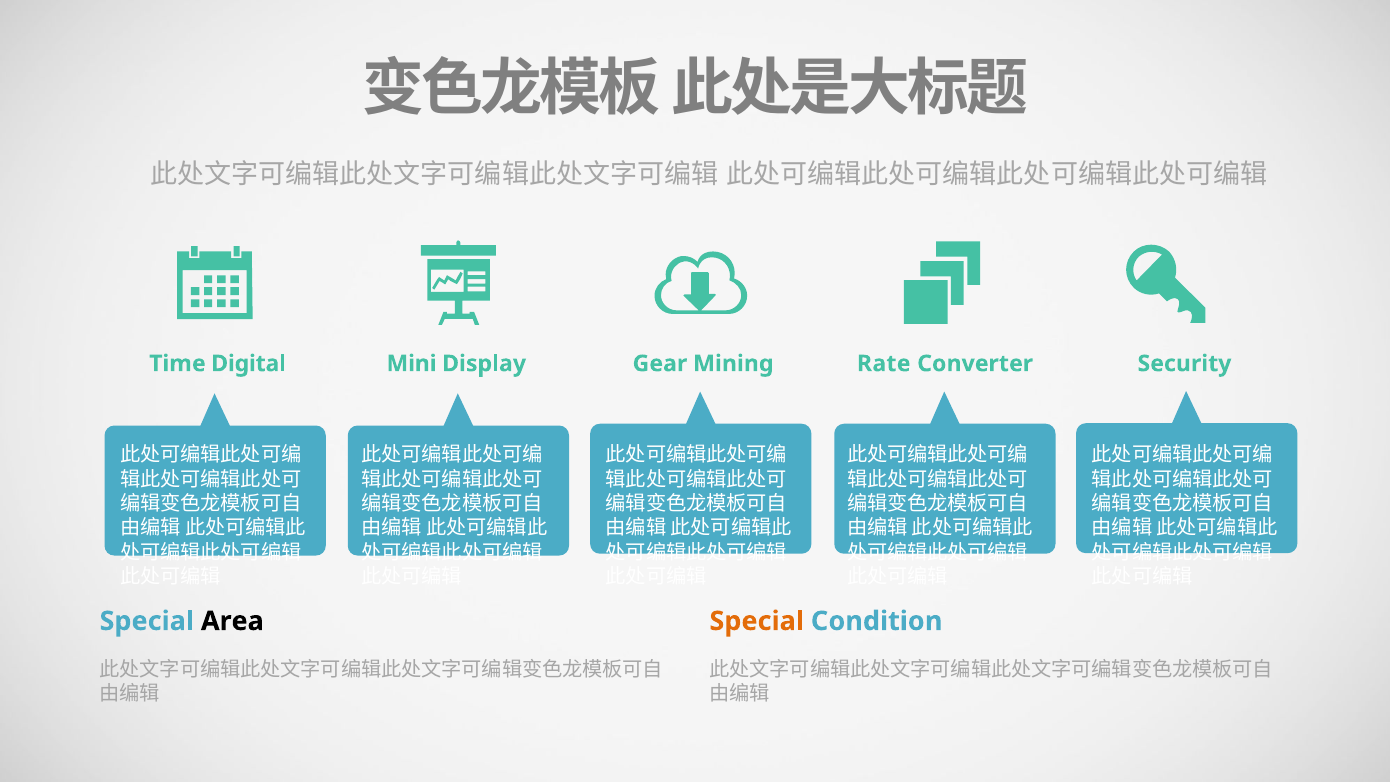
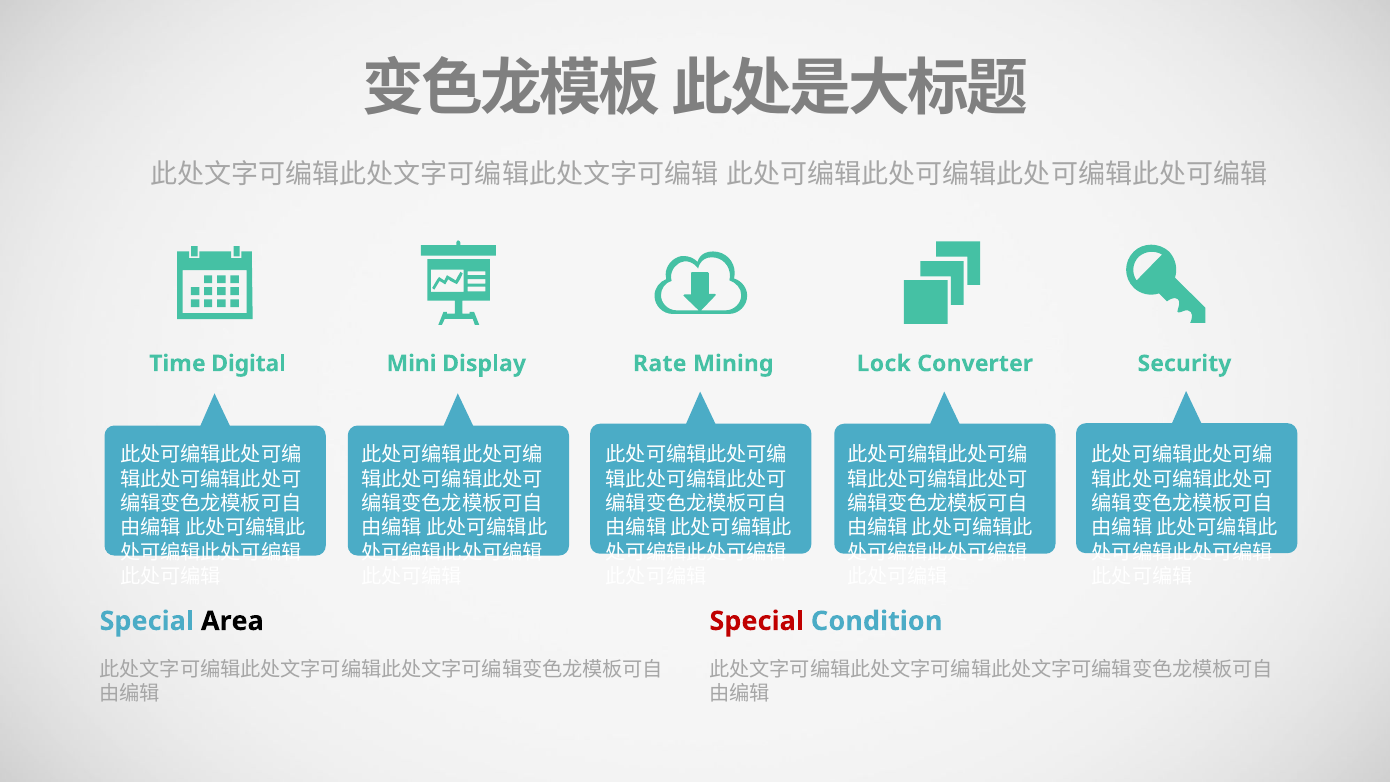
Gear: Gear -> Rate
Rate: Rate -> Lock
Special at (757, 621) colour: orange -> red
